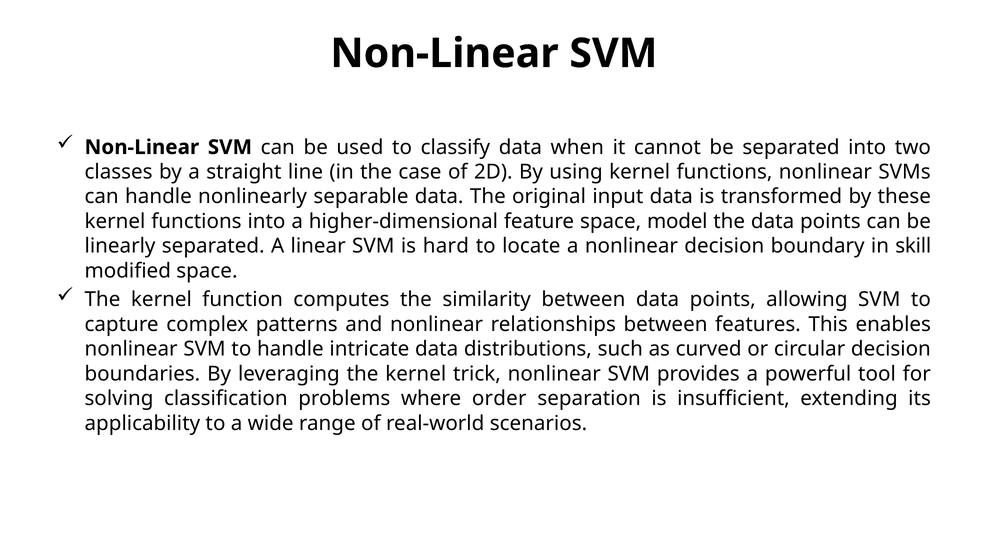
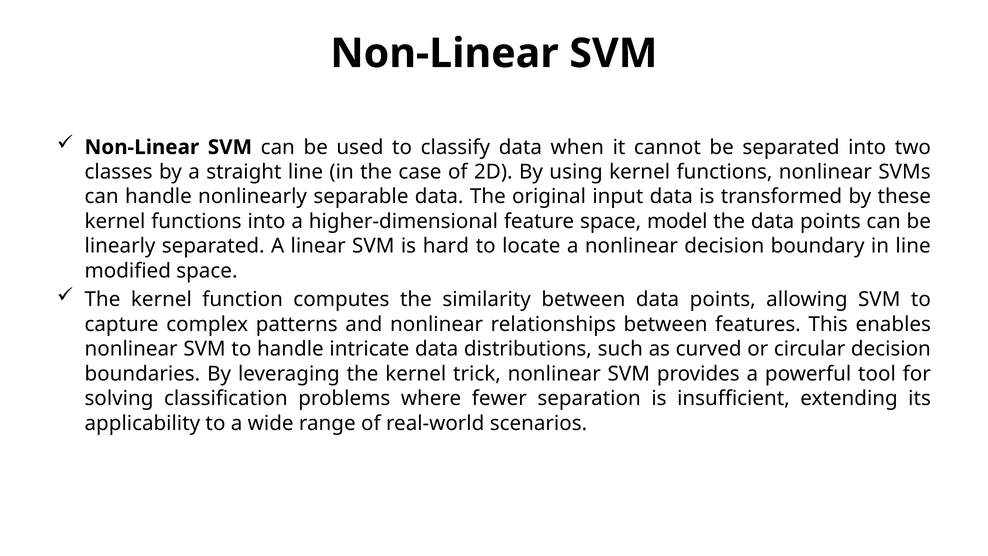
in skill: skill -> line
order: order -> fewer
